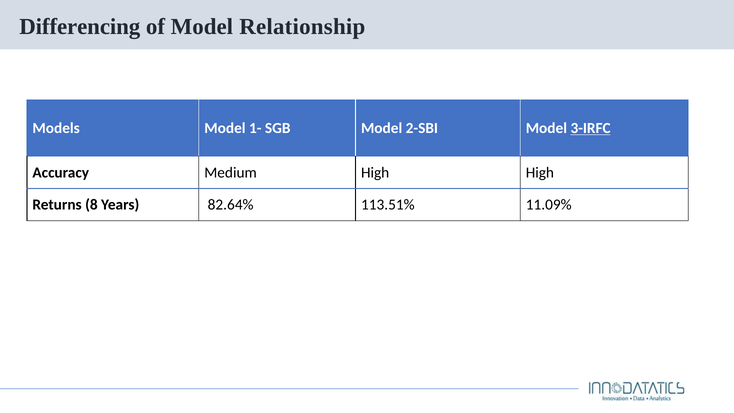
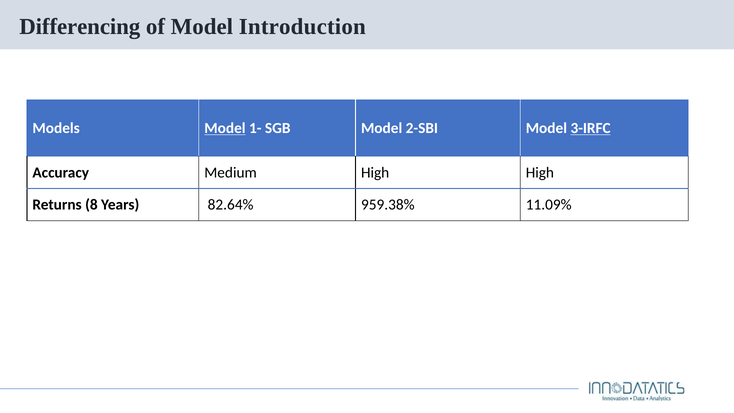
Relationship: Relationship -> Introduction
Model at (225, 128) underline: none -> present
113.51%: 113.51% -> 959.38%
